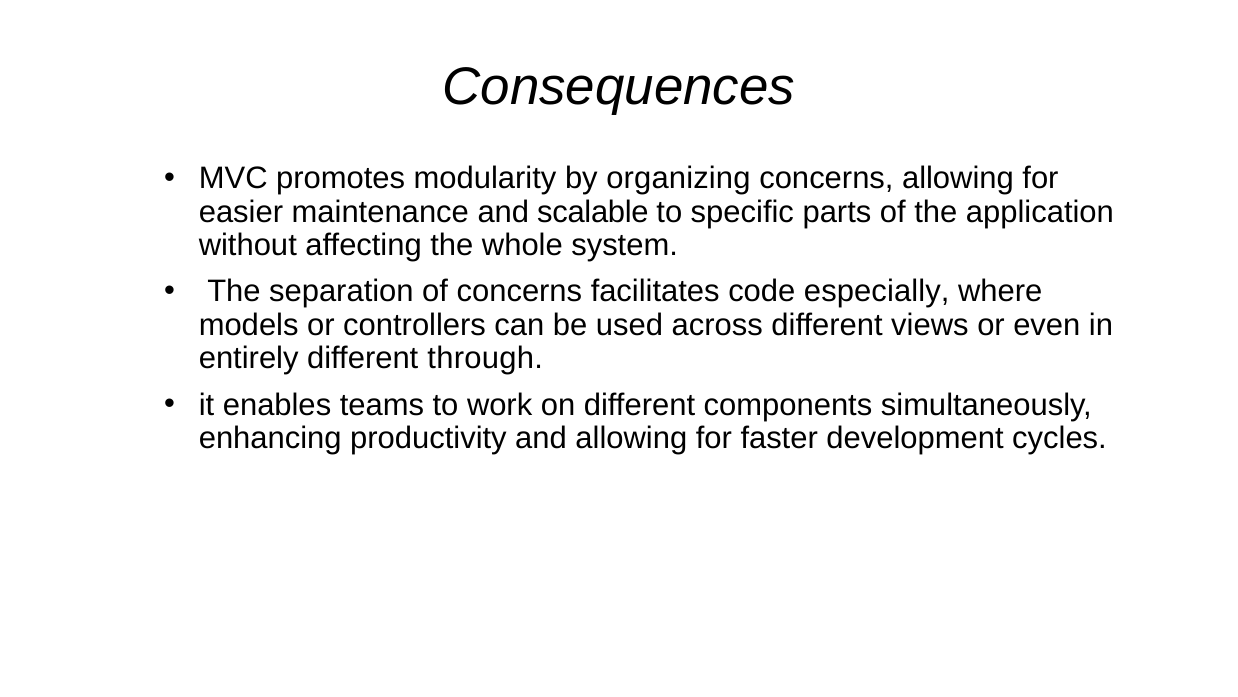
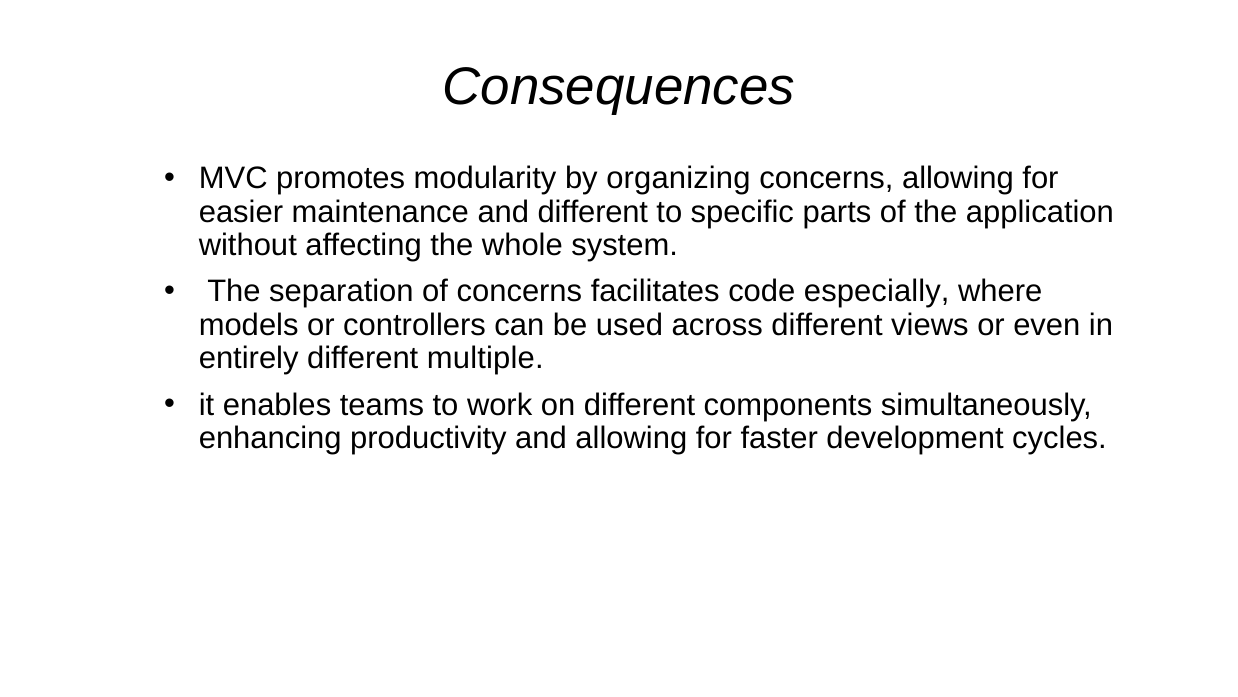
and scalable: scalable -> different
through: through -> multiple
